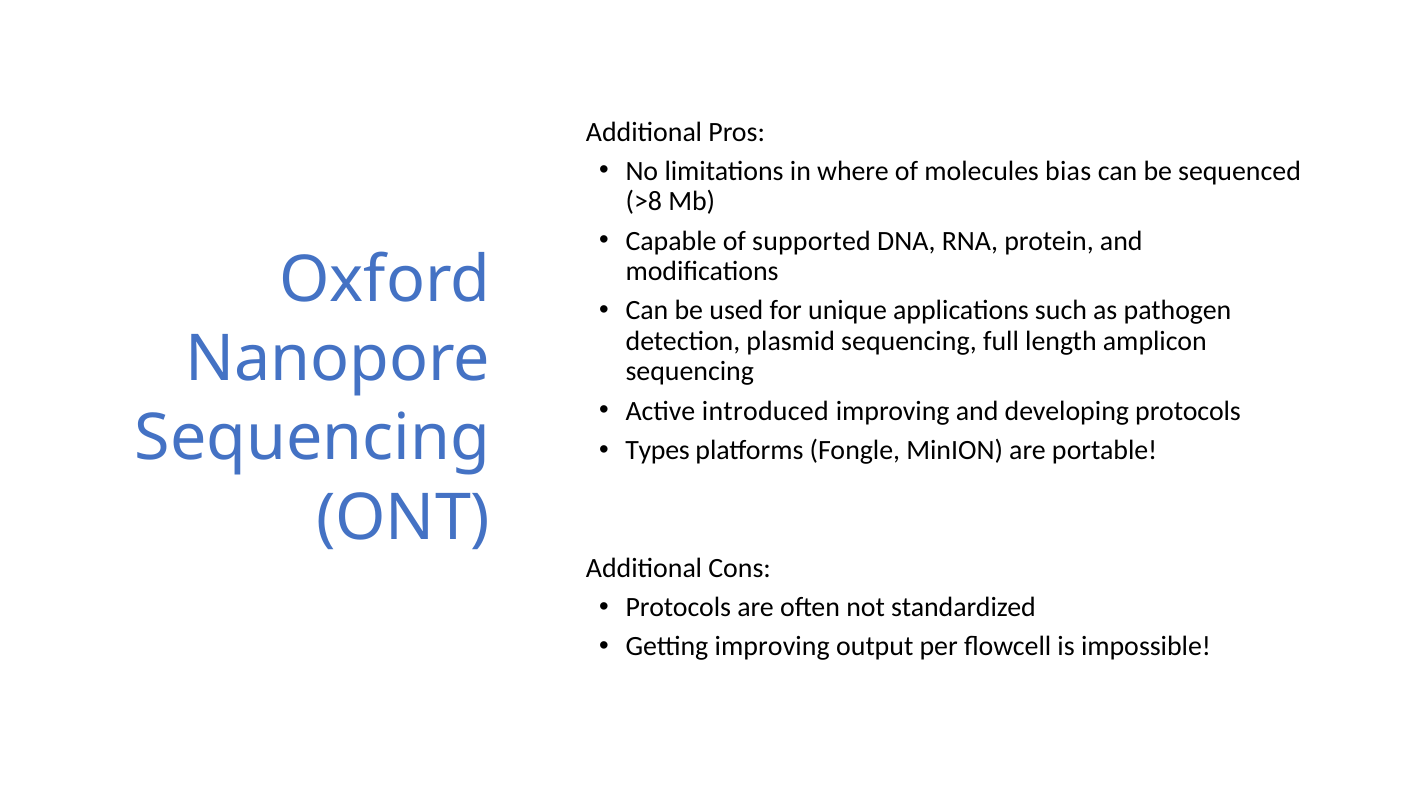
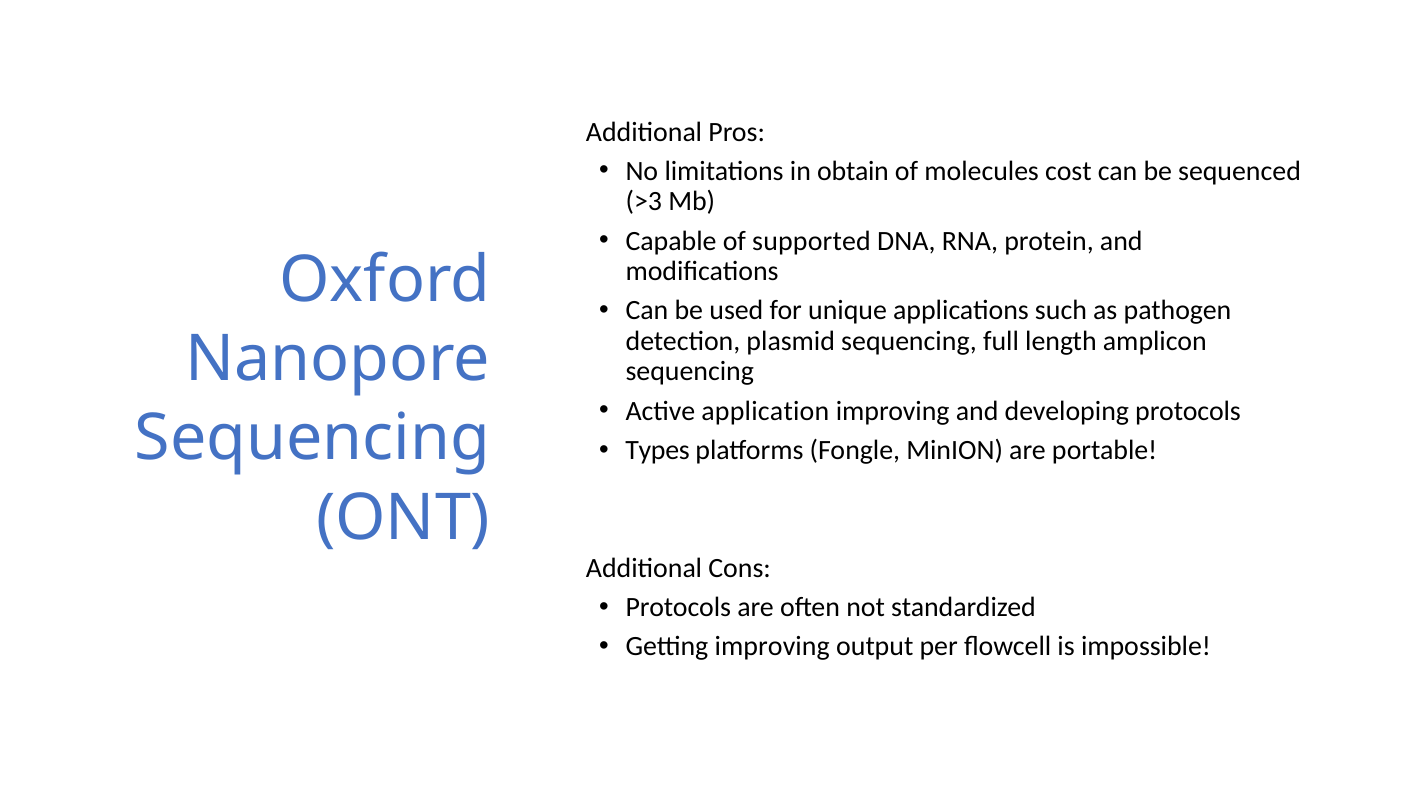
where: where -> obtain
bias: bias -> cost
>8: >8 -> >3
introduced: introduced -> application
